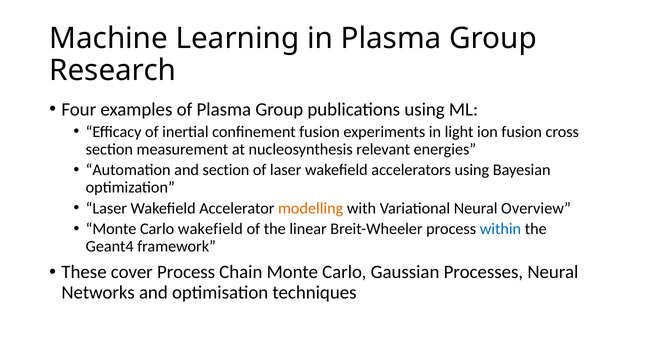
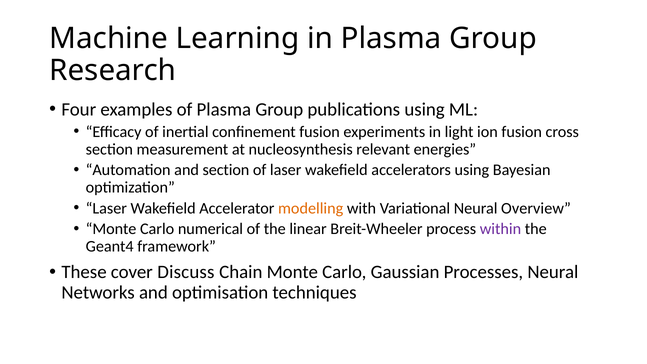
Carlo wakefield: wakefield -> numerical
within colour: blue -> purple
cover Process: Process -> Discuss
